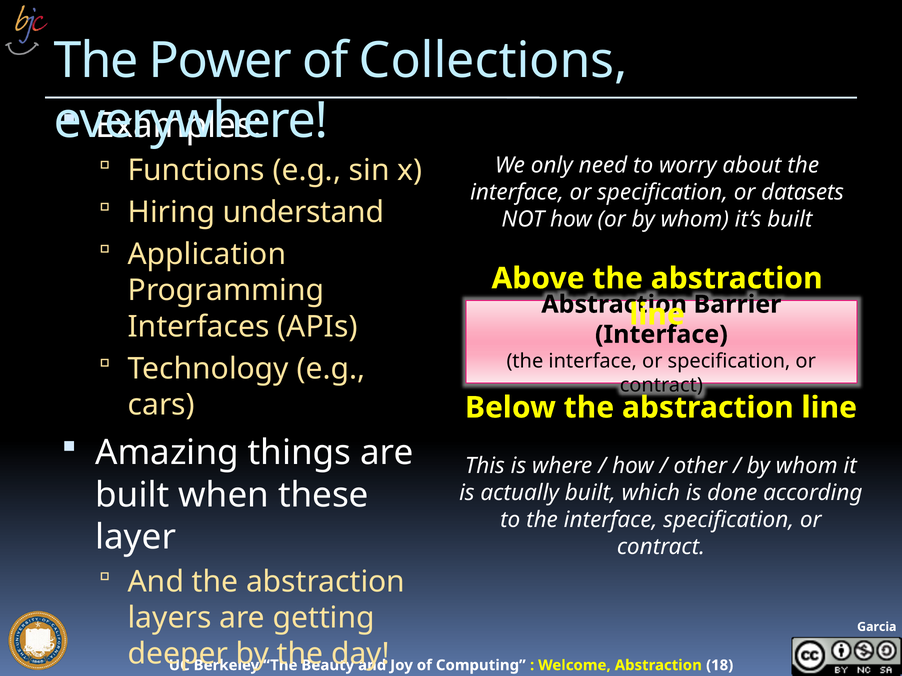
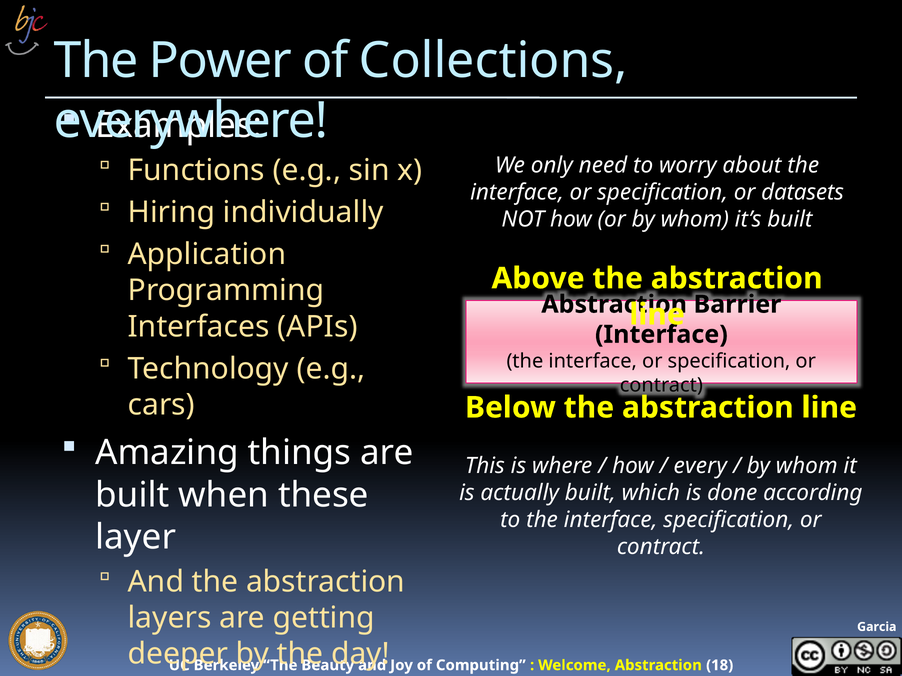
understand: understand -> individually
other: other -> every
